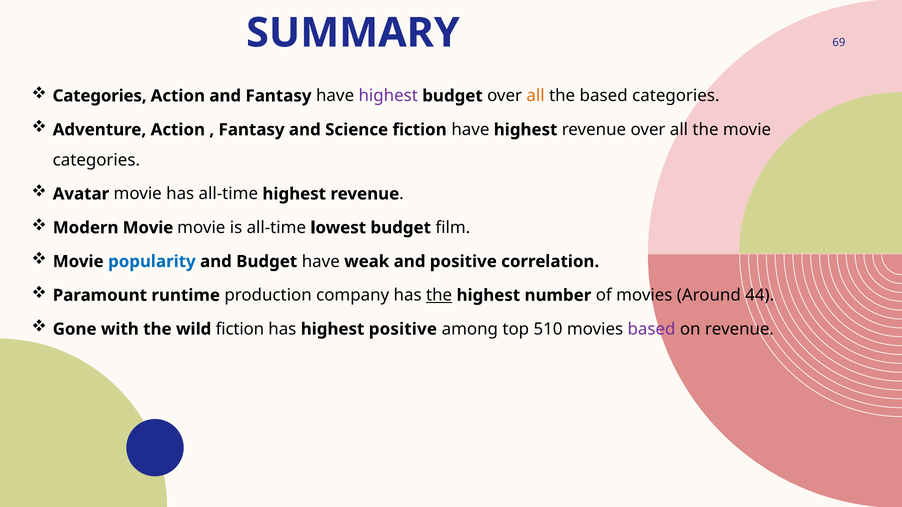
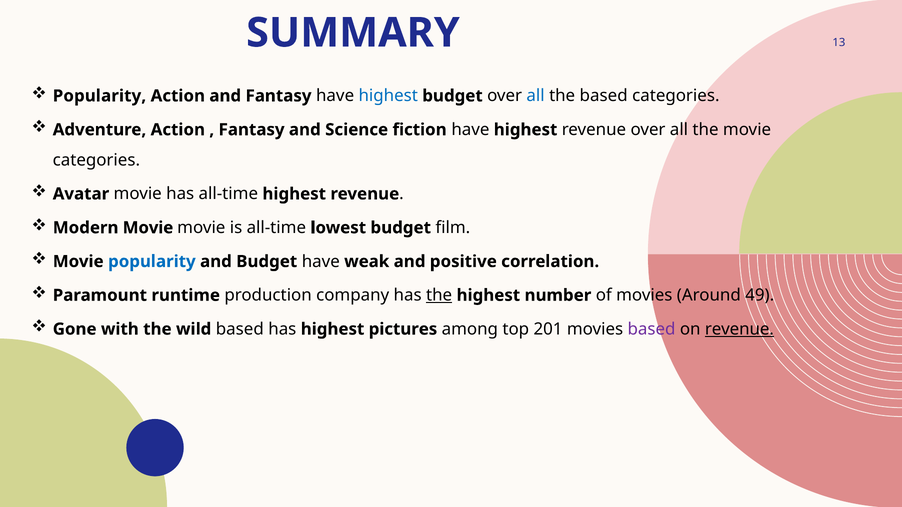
69: 69 -> 13
Categories at (100, 96): Categories -> Popularity
highest at (388, 96) colour: purple -> blue
all at (536, 96) colour: orange -> blue
44: 44 -> 49
wild fiction: fiction -> based
highest positive: positive -> pictures
510: 510 -> 201
revenue at (739, 329) underline: none -> present
